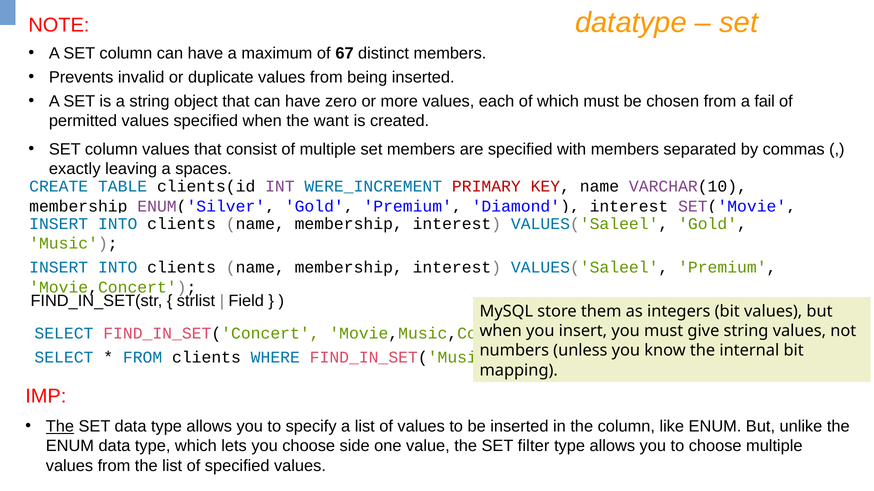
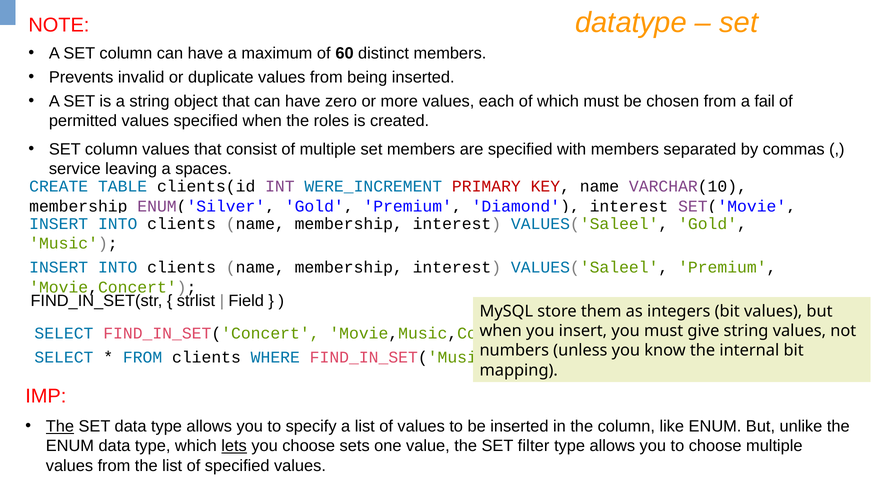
67: 67 -> 60
want: want -> roles
exactly: exactly -> service
lets underline: none -> present
side: side -> sets
